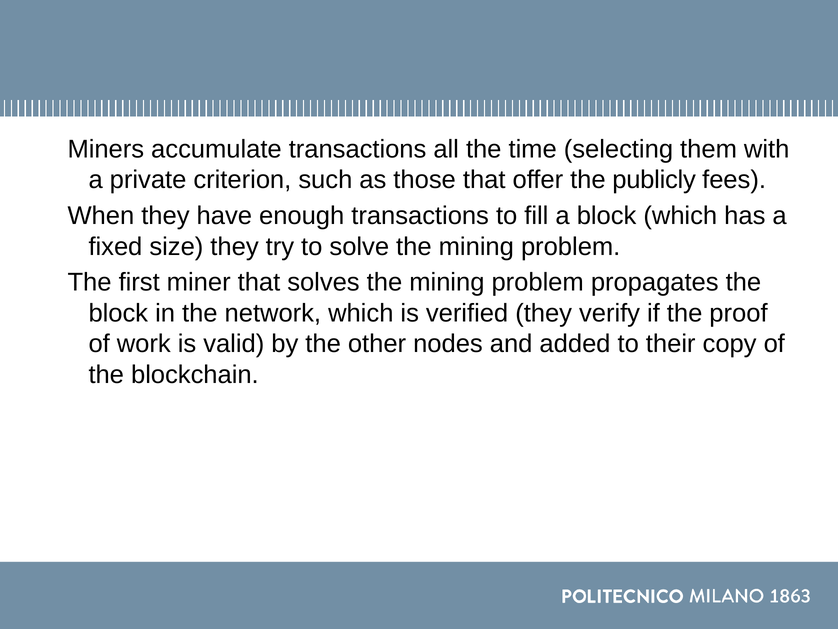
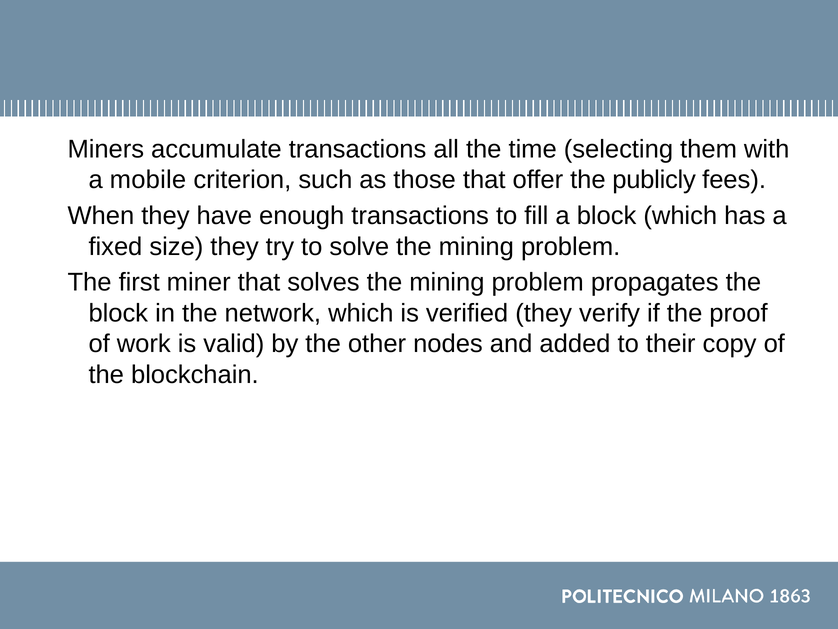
private: private -> mobile
